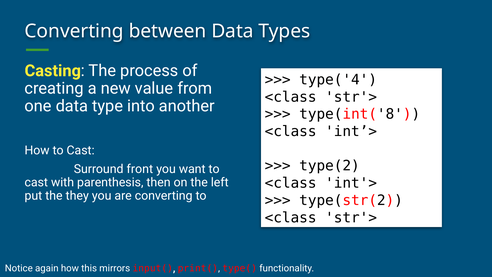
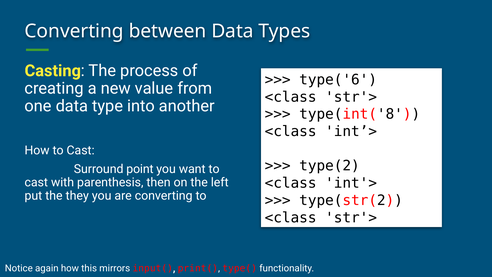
type('4: type('4 -> type('6
front: front -> point
